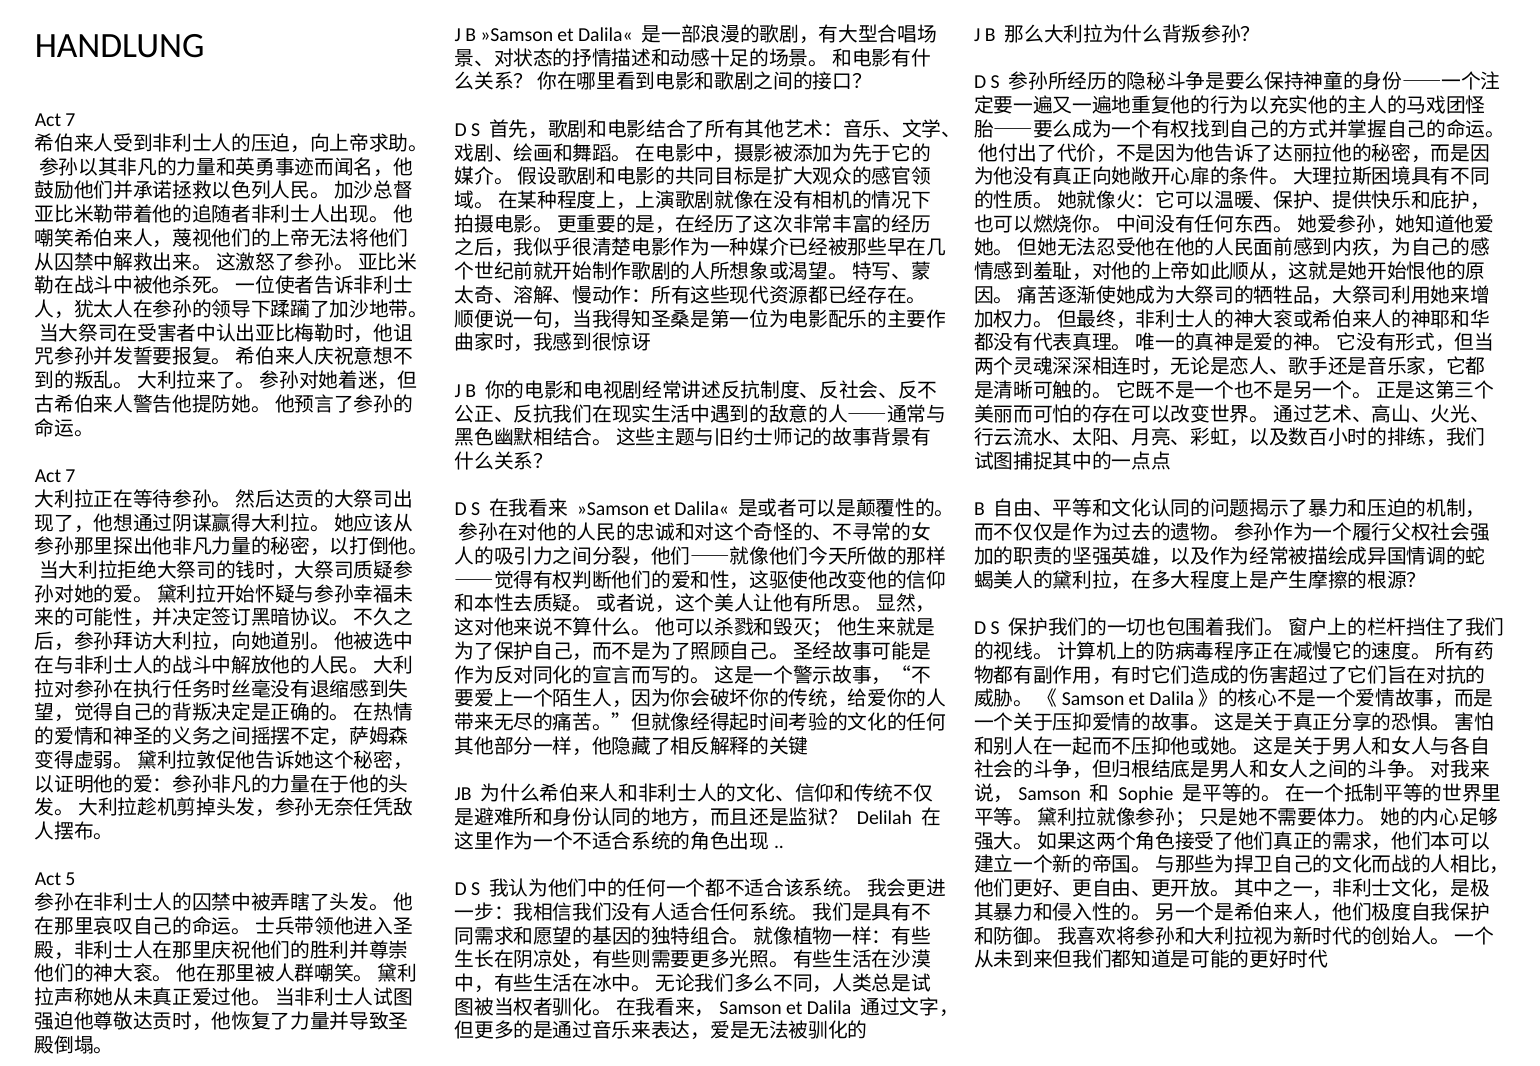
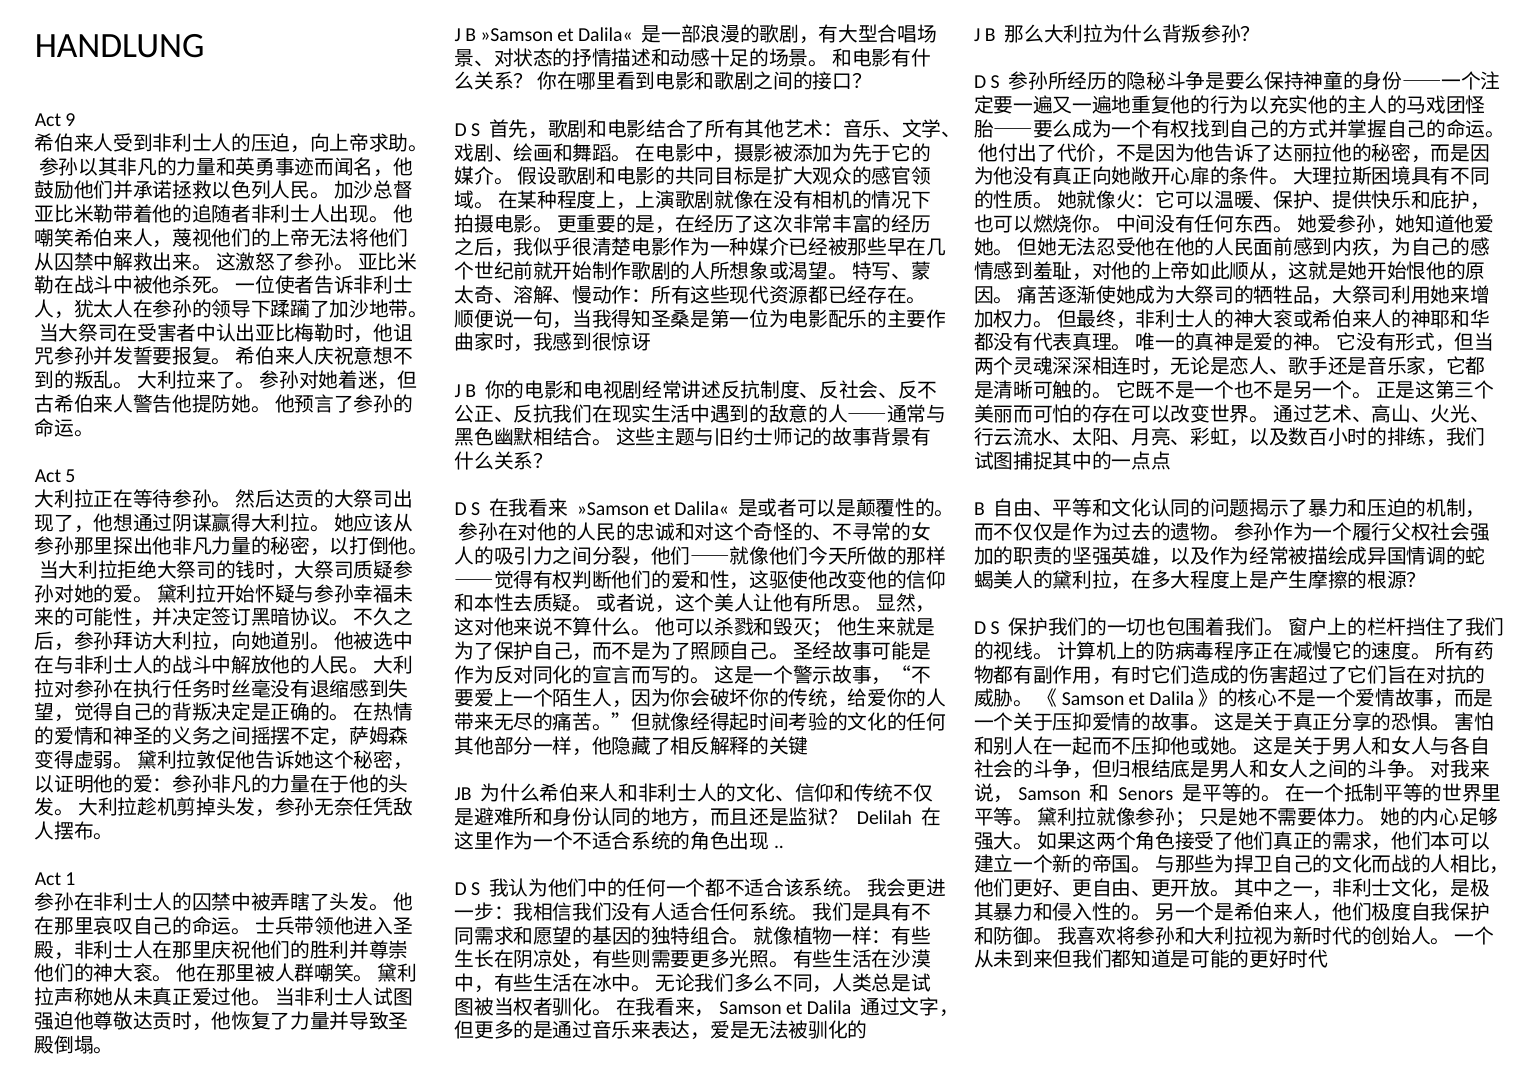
7 at (70, 120): 7 -> 9
7 at (70, 476): 7 -> 5
Sophie: Sophie -> Senors
5: 5 -> 1
